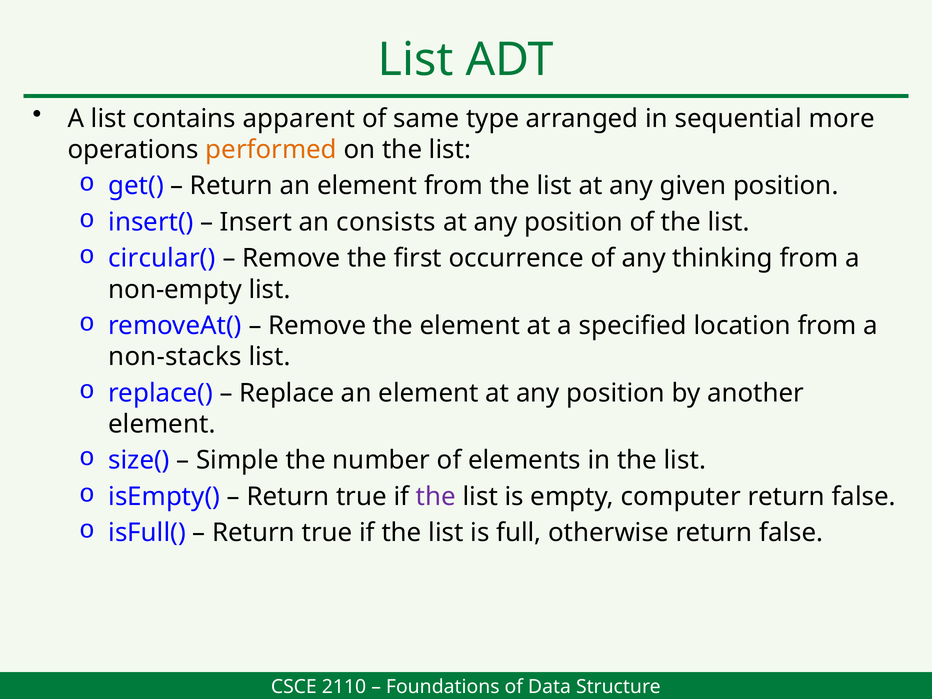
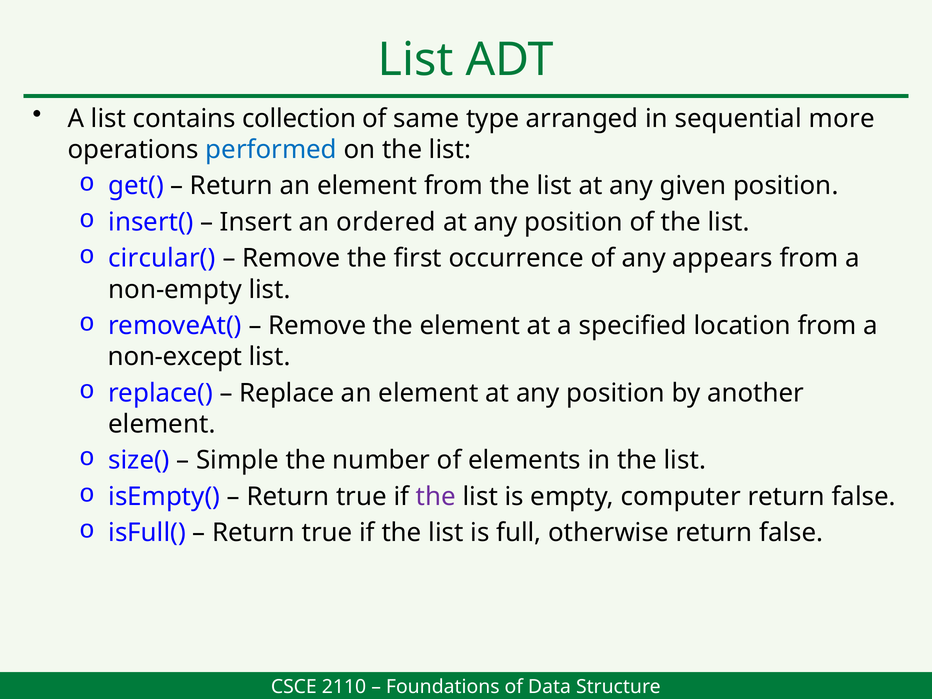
apparent: apparent -> collection
performed colour: orange -> blue
consists: consists -> ordered
thinking: thinking -> appears
non-stacks: non-stacks -> non-except
